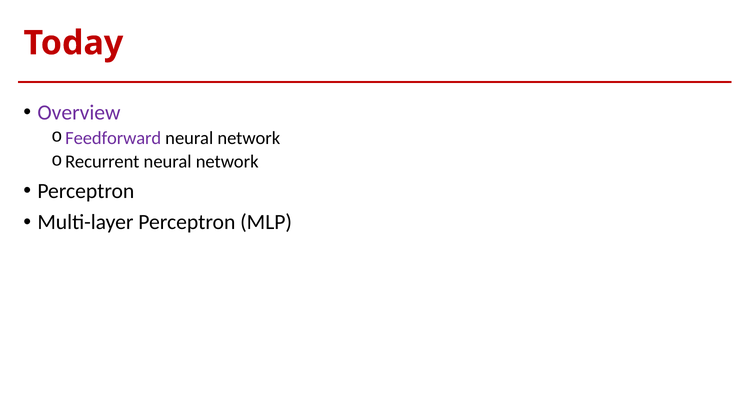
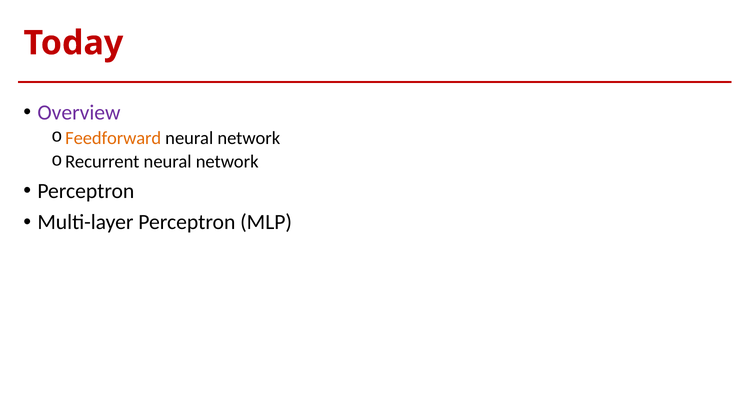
Feedforward colour: purple -> orange
